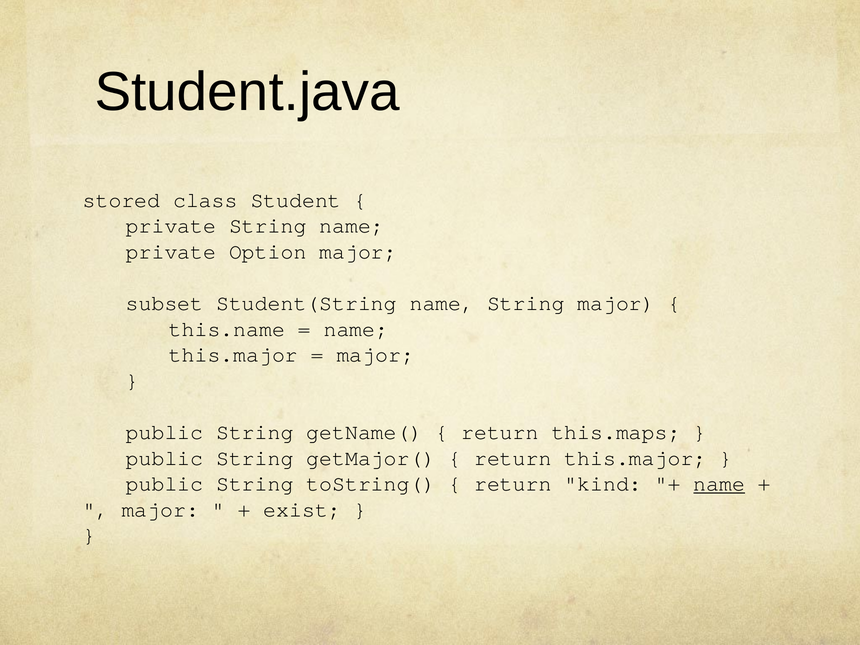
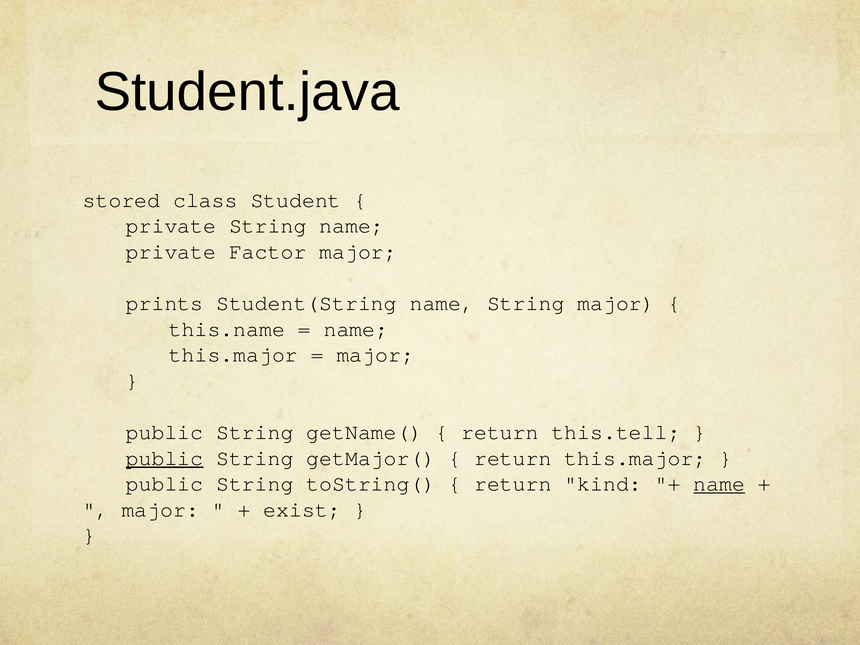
Option: Option -> Factor
subset: subset -> prints
this.maps: this.maps -> this.tell
public at (165, 458) underline: none -> present
